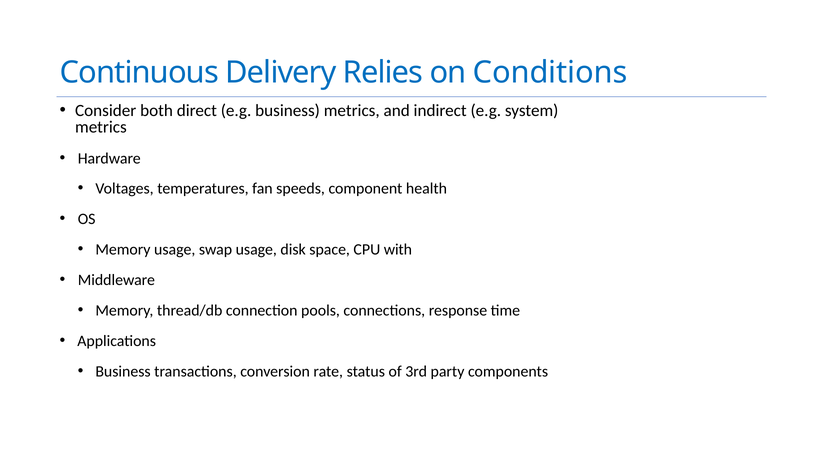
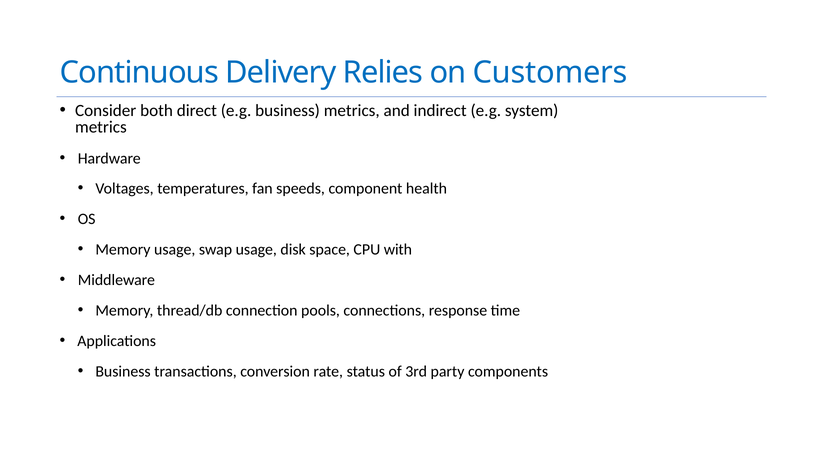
Conditions: Conditions -> Customers
